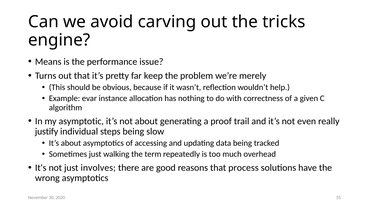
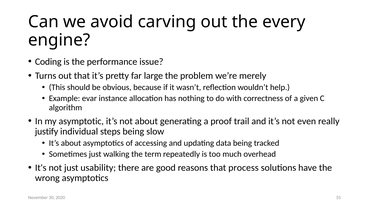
tricks: tricks -> every
Means: Means -> Coding
keep: keep -> large
involves: involves -> usability
